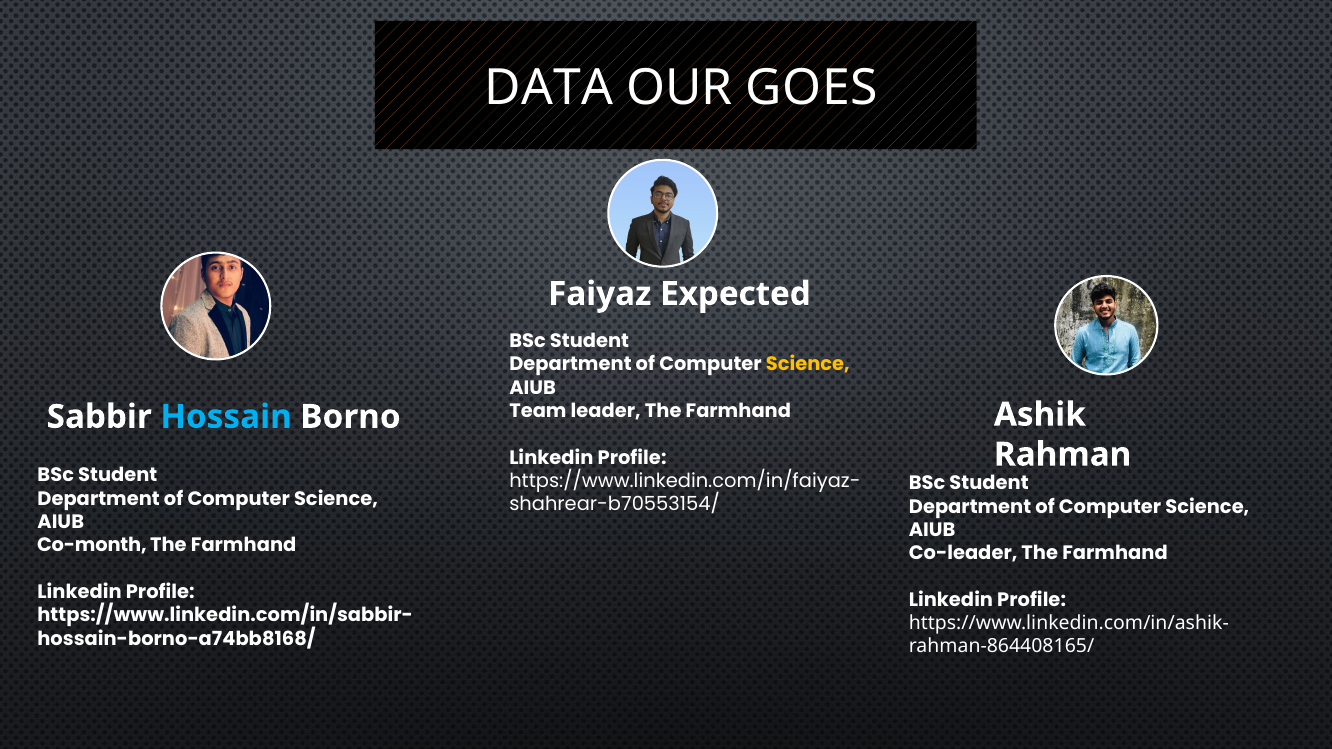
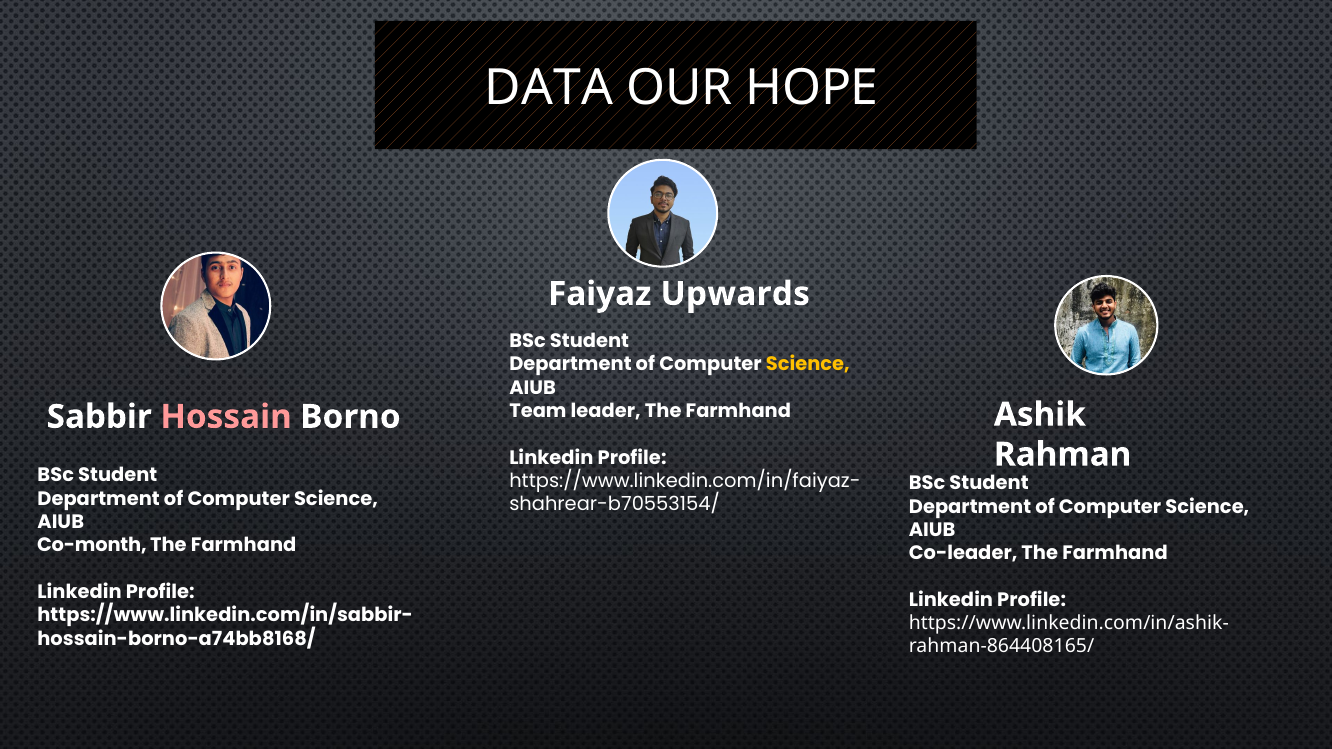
GOES: GOES -> HOPE
Expected: Expected -> Upwards
Hossain colour: light blue -> pink
